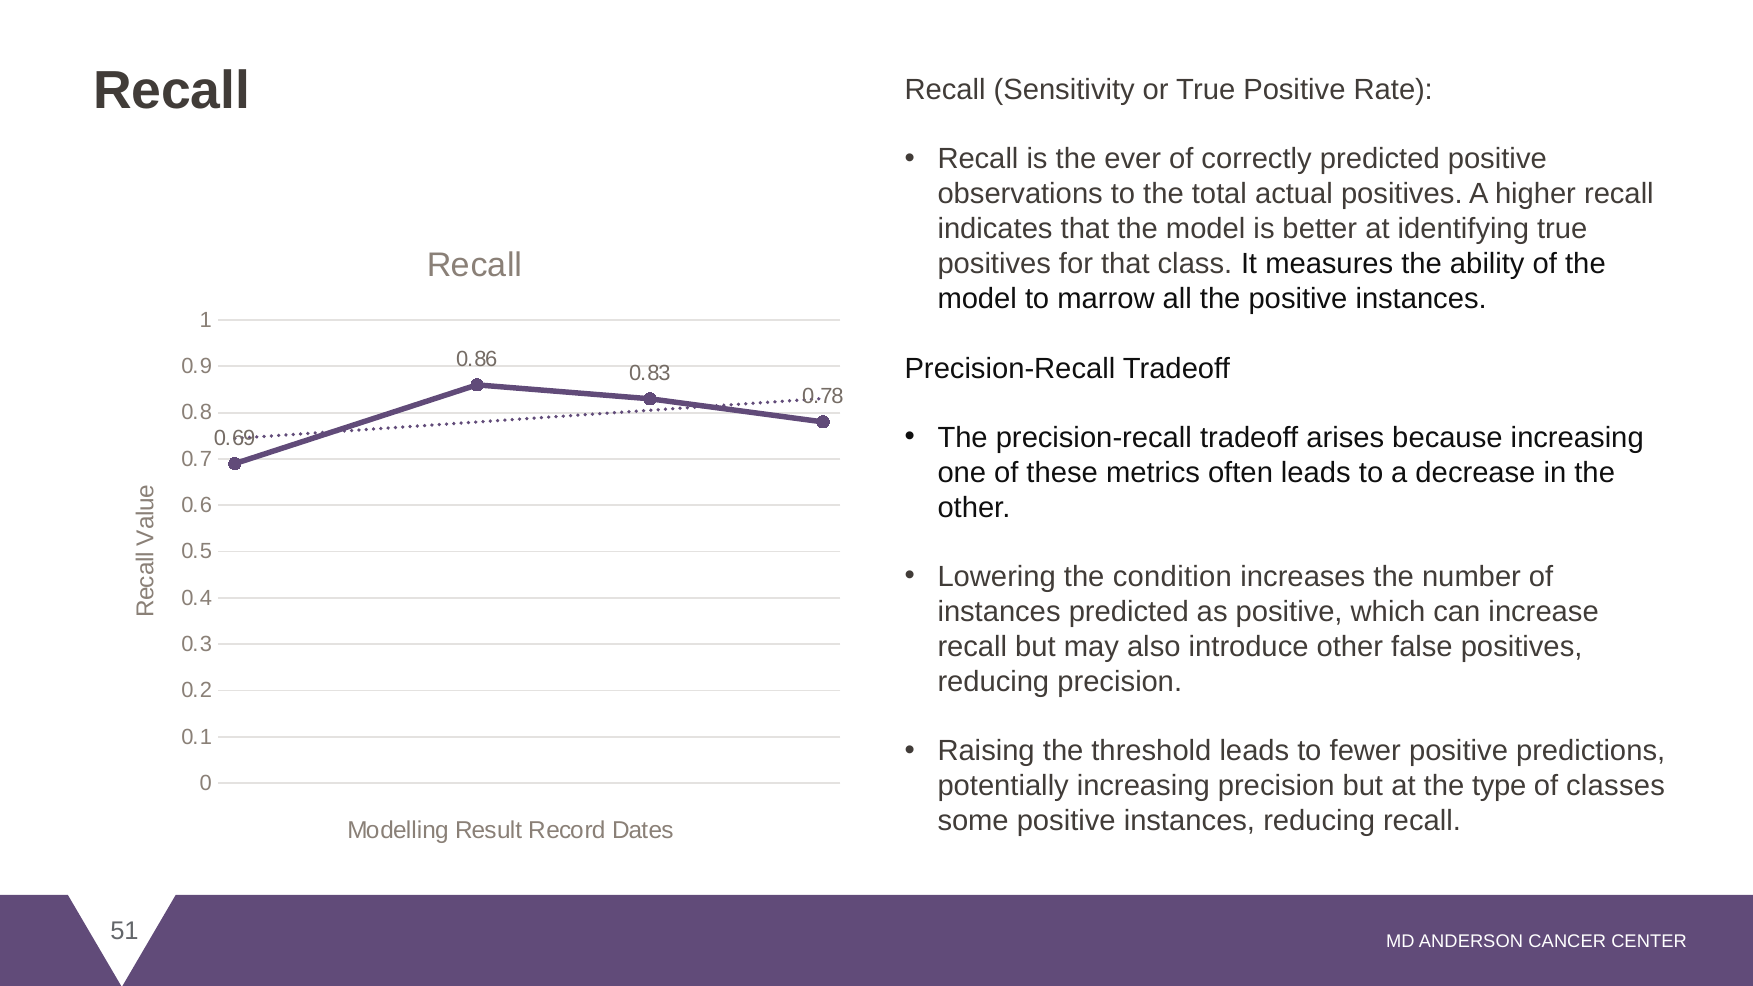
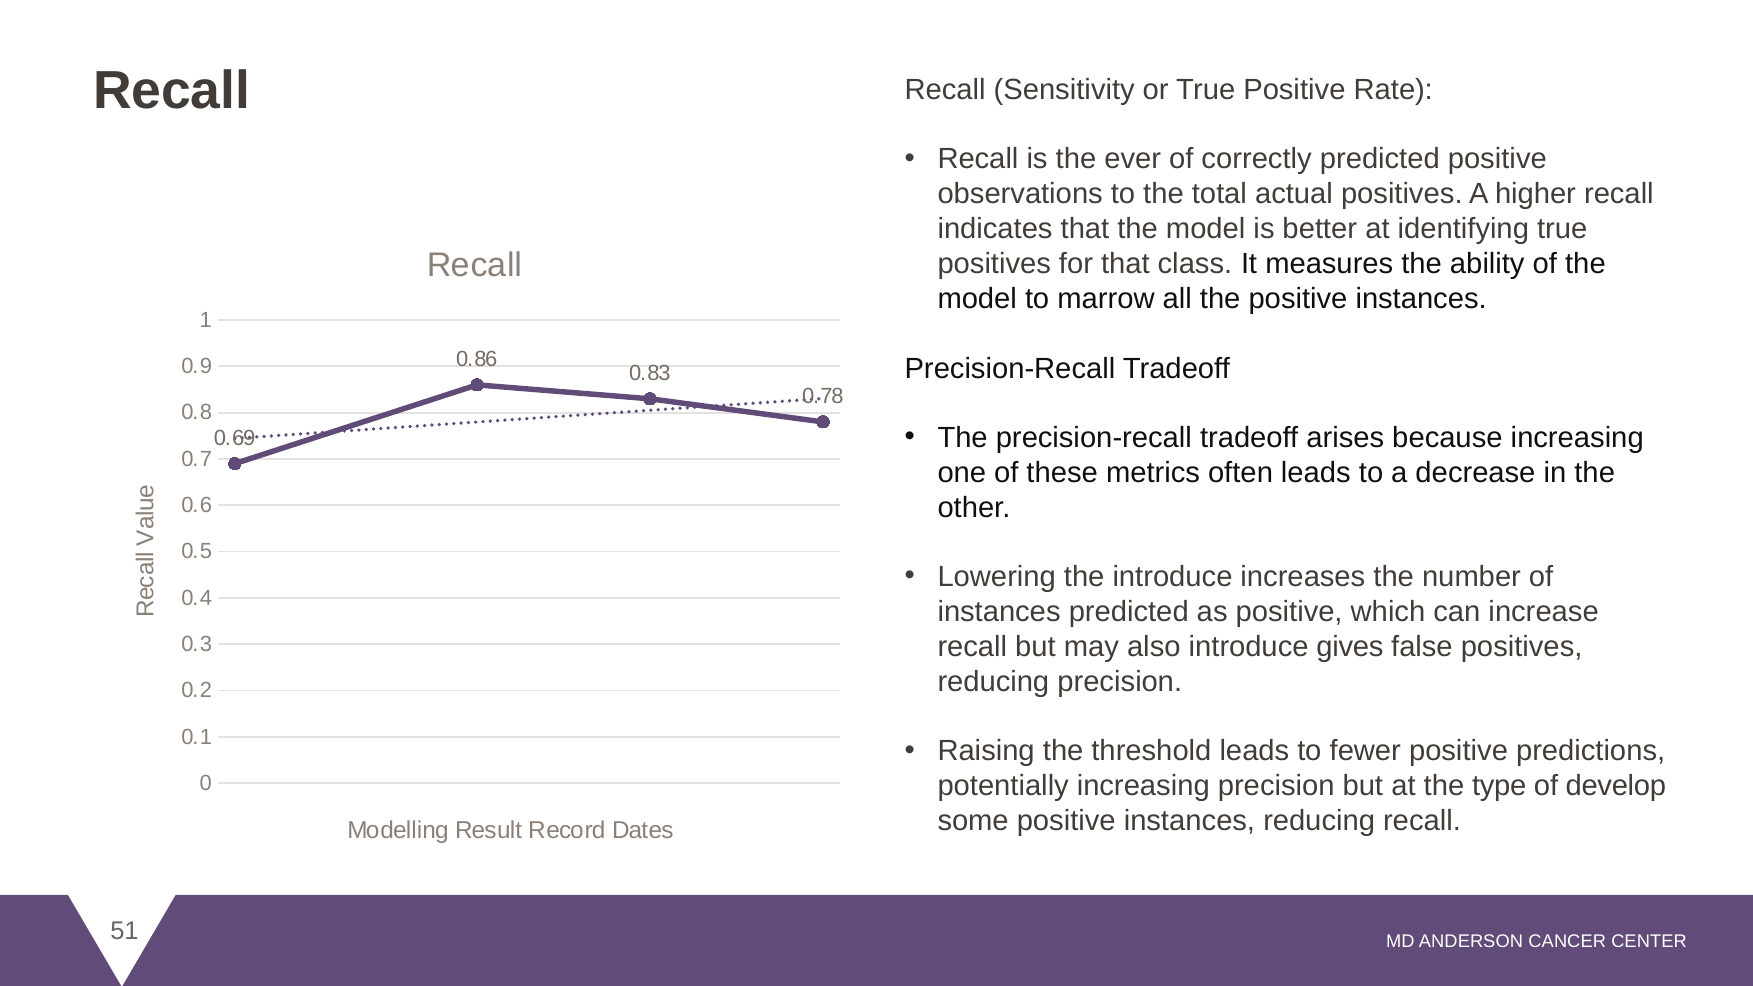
the condition: condition -> introduce
introduce other: other -> gives
classes: classes -> develop
